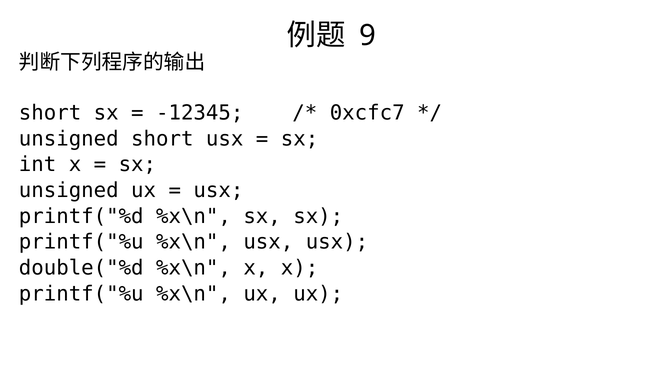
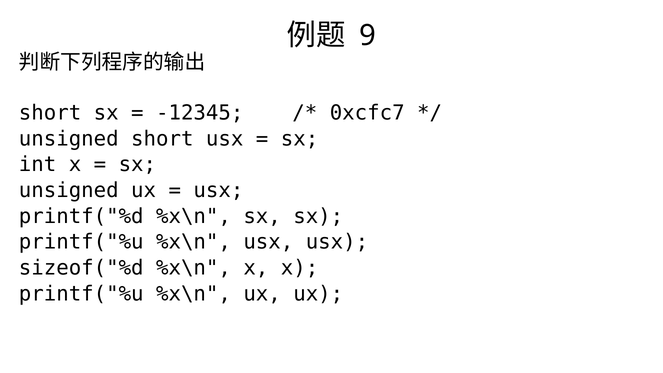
double("%d: double("%d -> sizeof("%d
